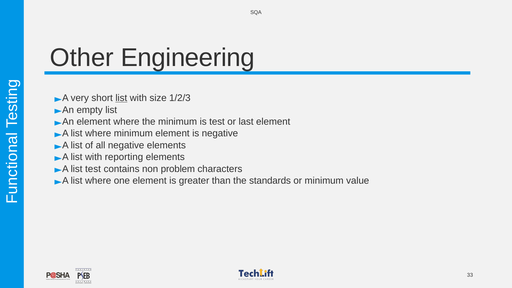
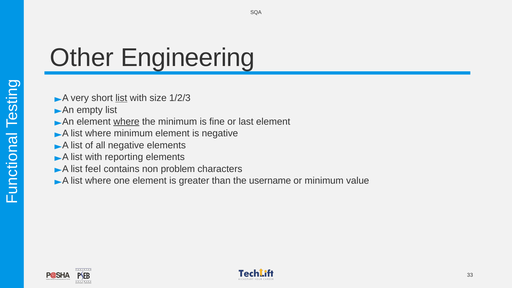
where at (126, 122) underline: none -> present
is test: test -> fine
list test: test -> feel
standards: standards -> username
